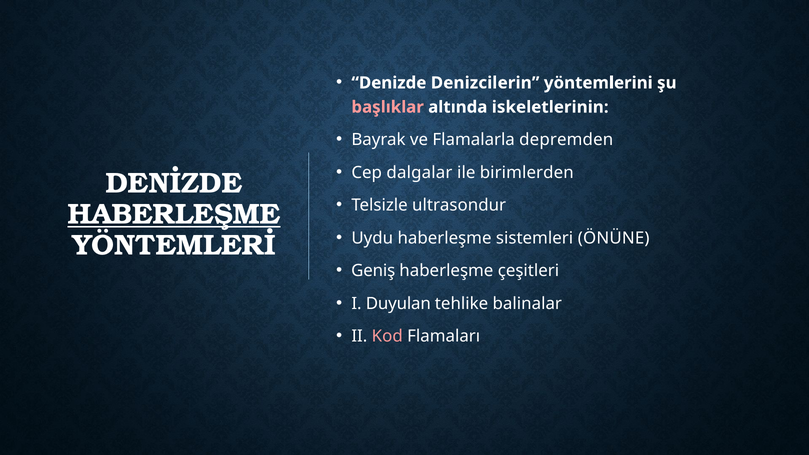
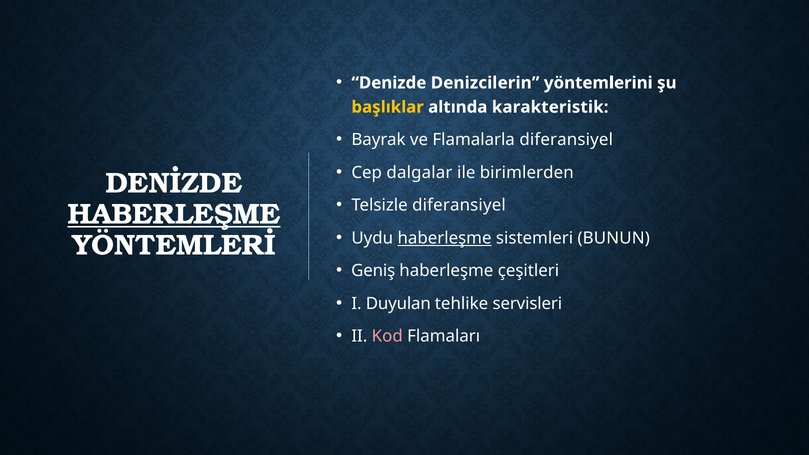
başlıklar colour: pink -> yellow
iskeletlerinin: iskeletlerinin -> karakteristik
Flamalarla depremden: depremden -> diferansiyel
Telsizle ultrasondur: ultrasondur -> diferansiyel
haberleşme at (445, 238) underline: none -> present
ÖNÜNE: ÖNÜNE -> BUNUN
balinalar: balinalar -> servisleri
